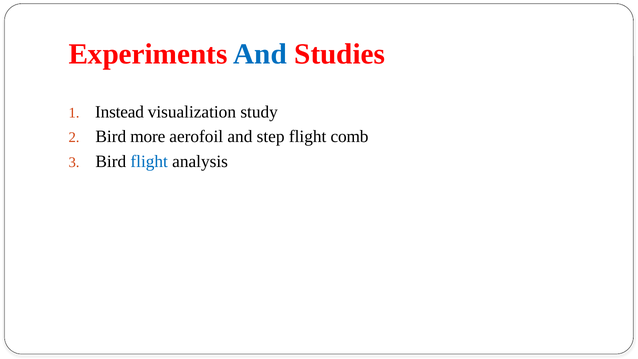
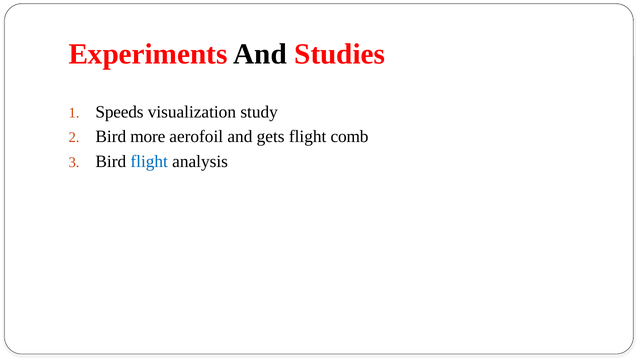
And at (260, 54) colour: blue -> black
Instead: Instead -> Speeds
step: step -> gets
